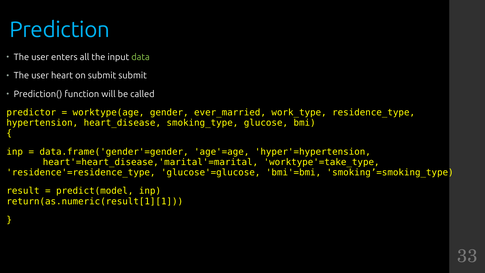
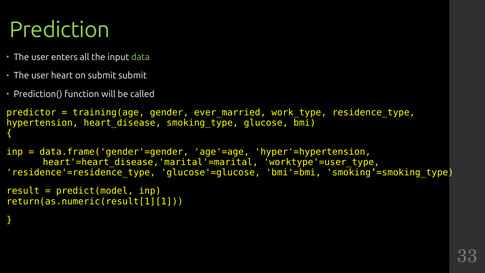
Prediction colour: light blue -> light green
worktype(age: worktype(age -> training(age
worktype'=take_type: worktype'=take_type -> worktype'=user_type
